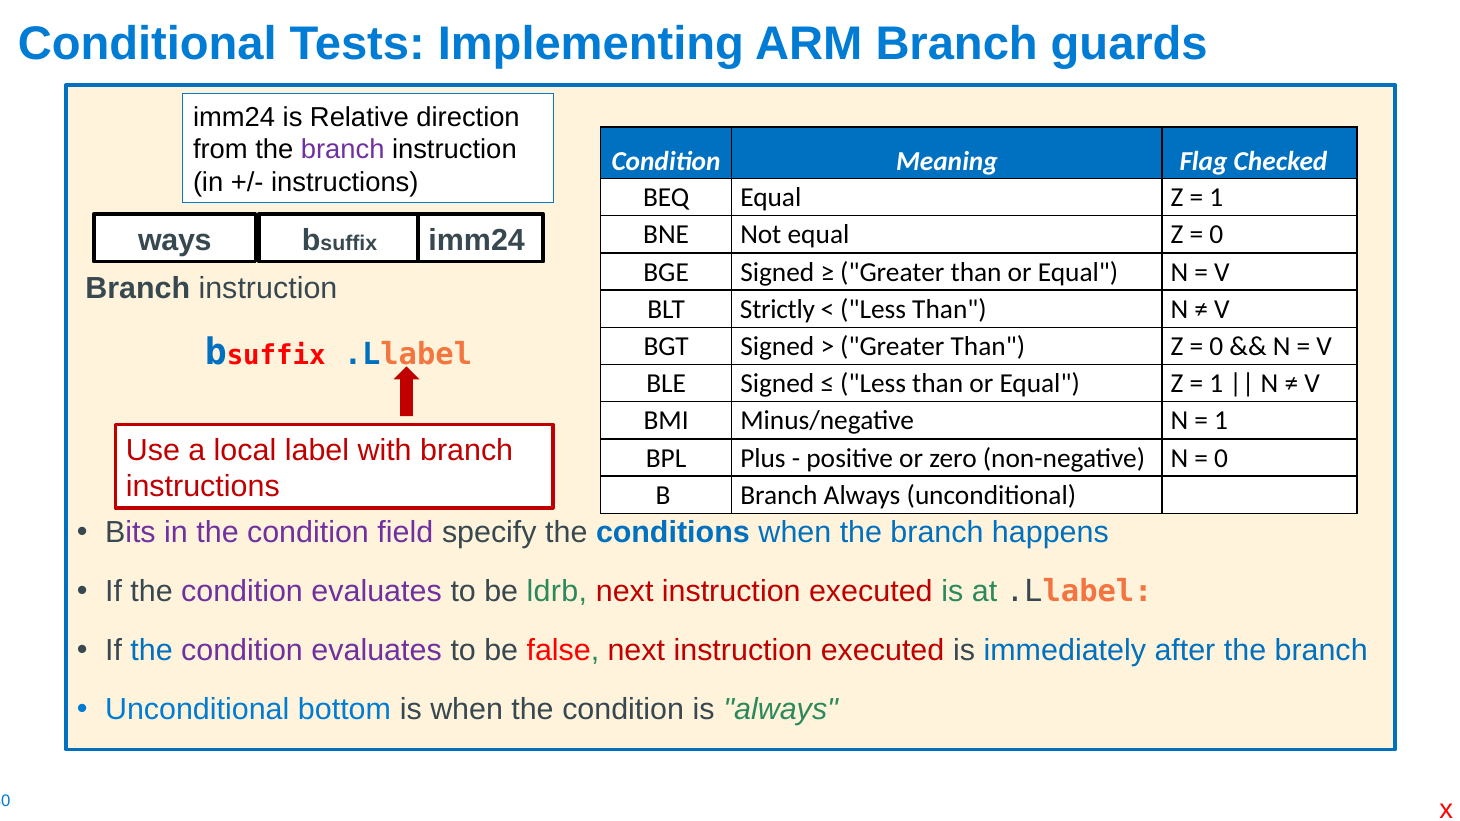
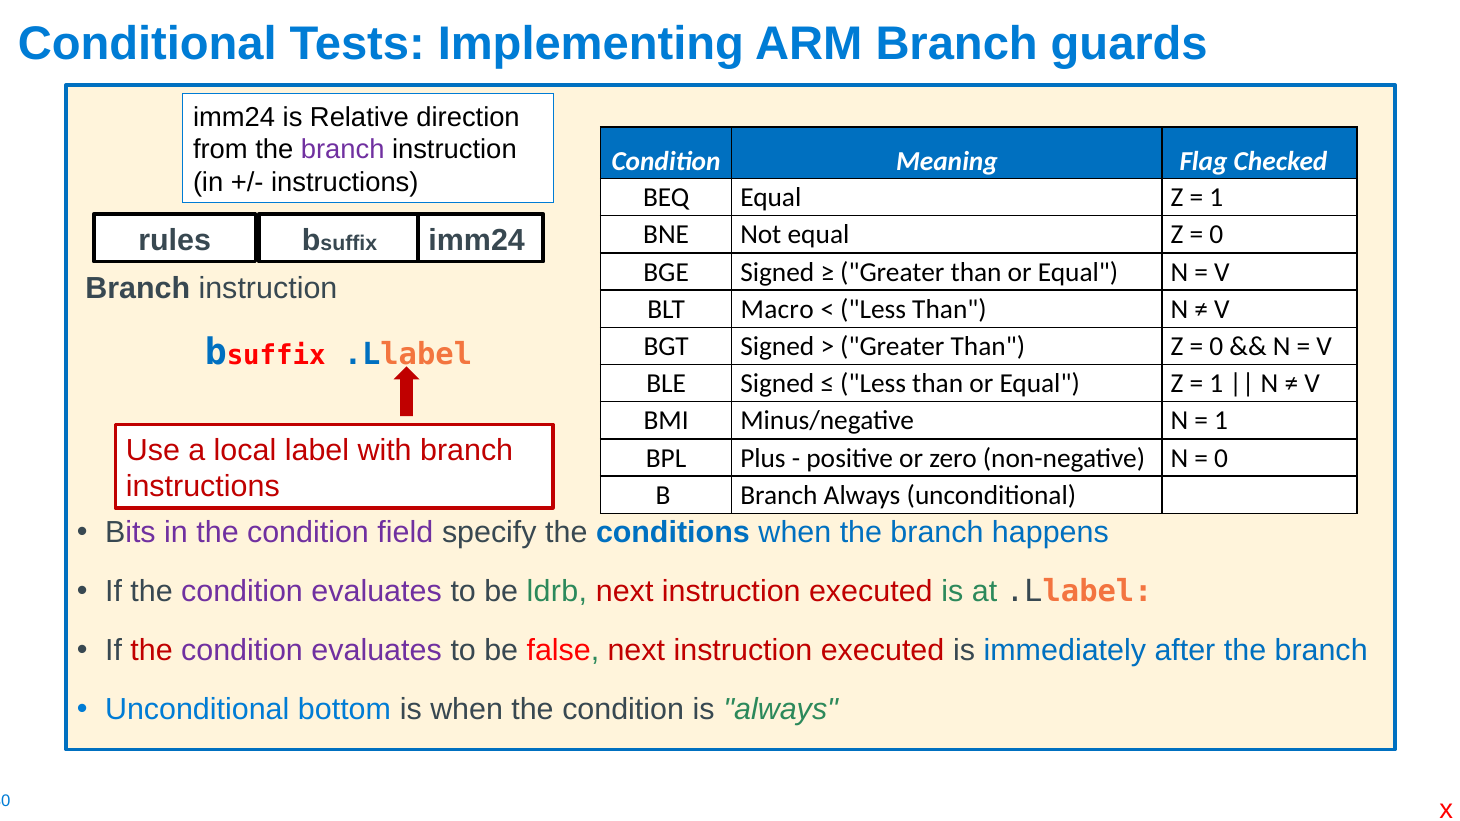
ways: ways -> rules
Strictly: Strictly -> Macro
the at (152, 651) colour: blue -> red
